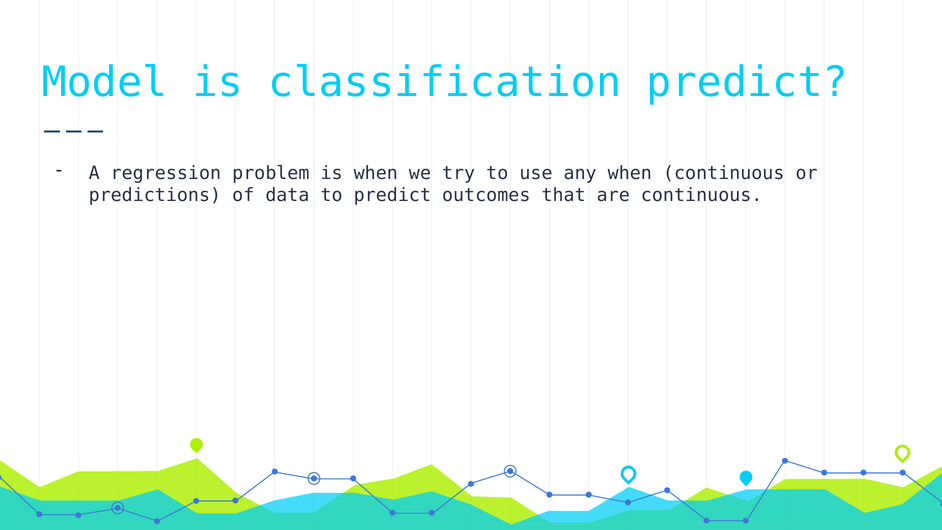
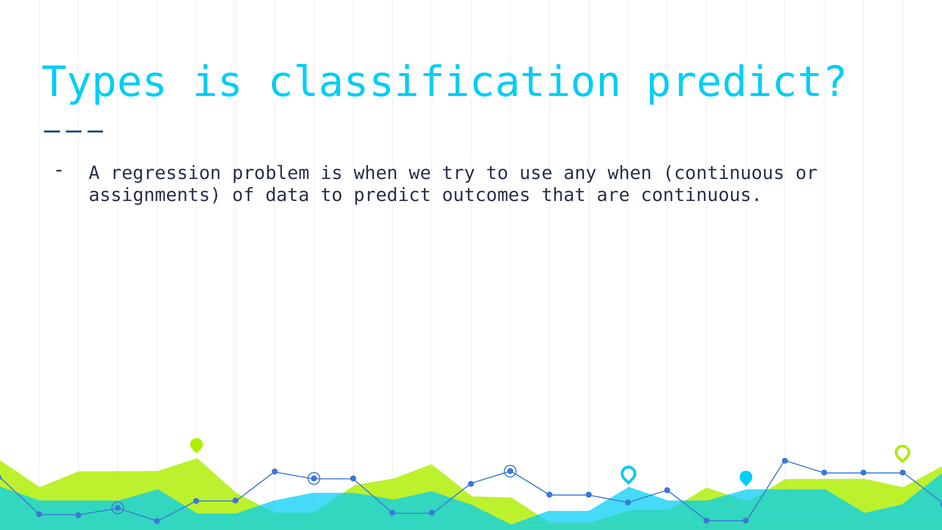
Model: Model -> Types
predictions: predictions -> assignments
